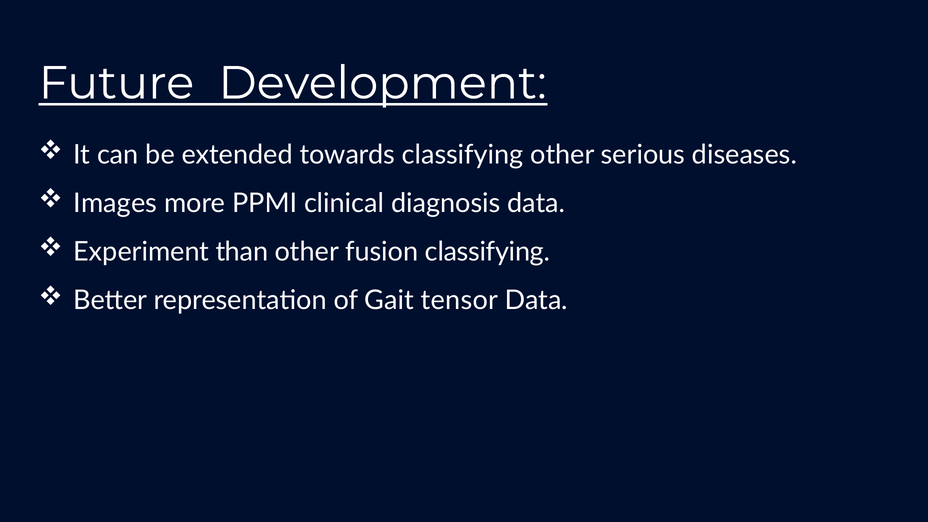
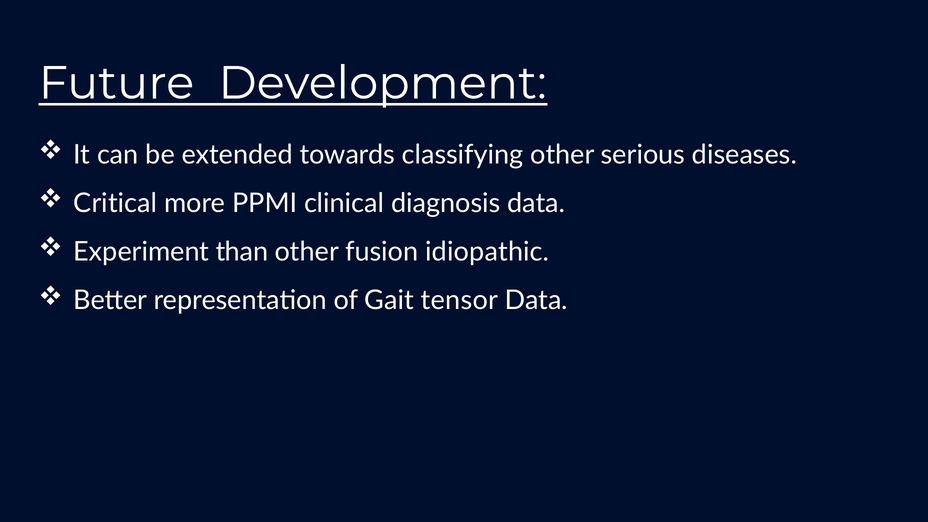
Images: Images -> Critical
fusion classifying: classifying -> idiopathic
